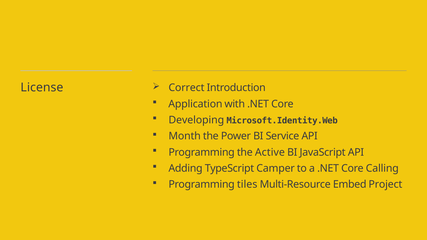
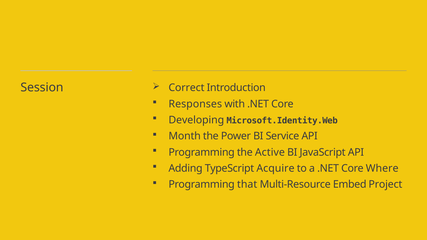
License: License -> Session
Application: Application -> Responses
Camper: Camper -> Acquire
Calling: Calling -> Where
tiles: tiles -> that
